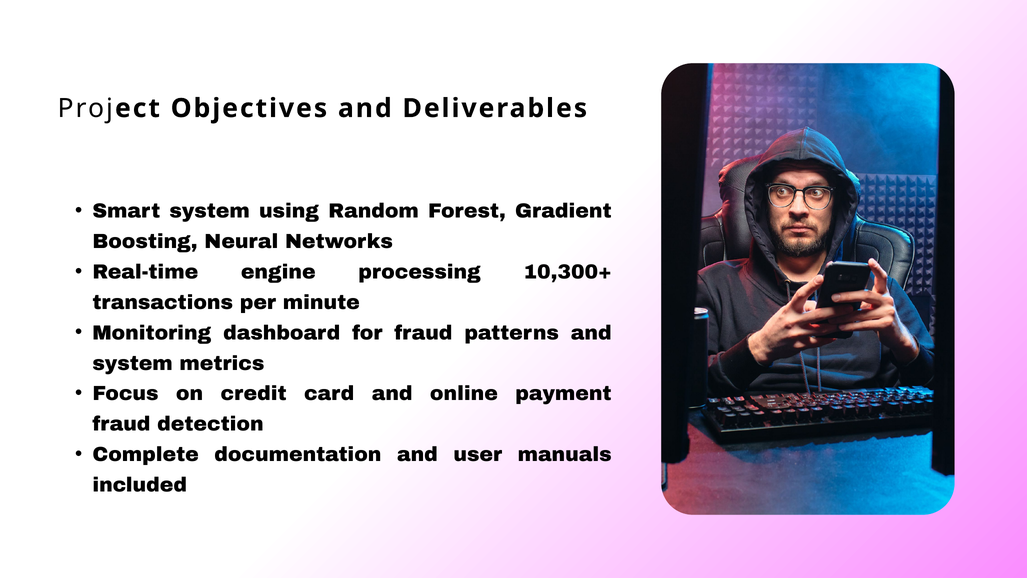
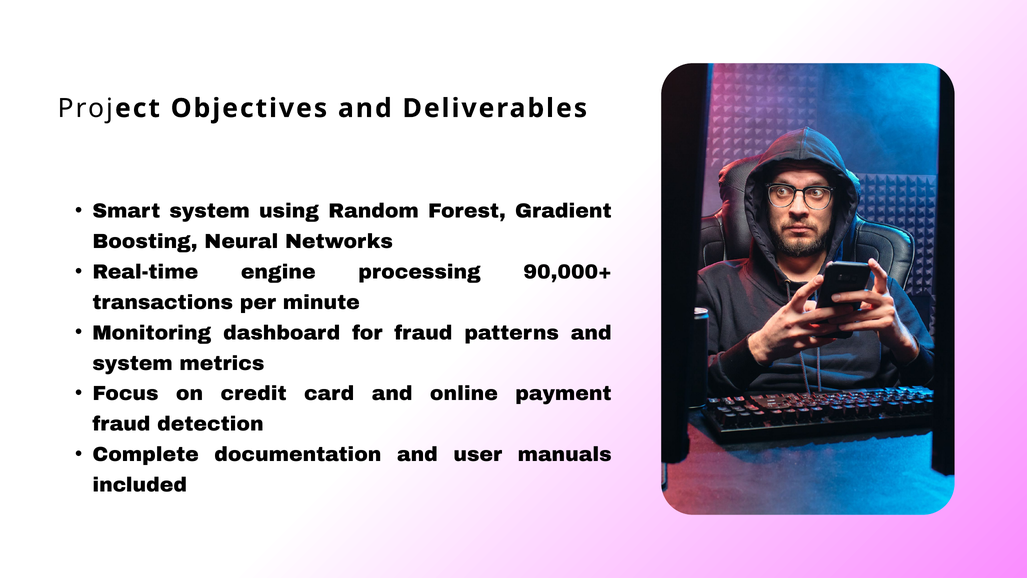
10,300+: 10,300+ -> 90,000+
